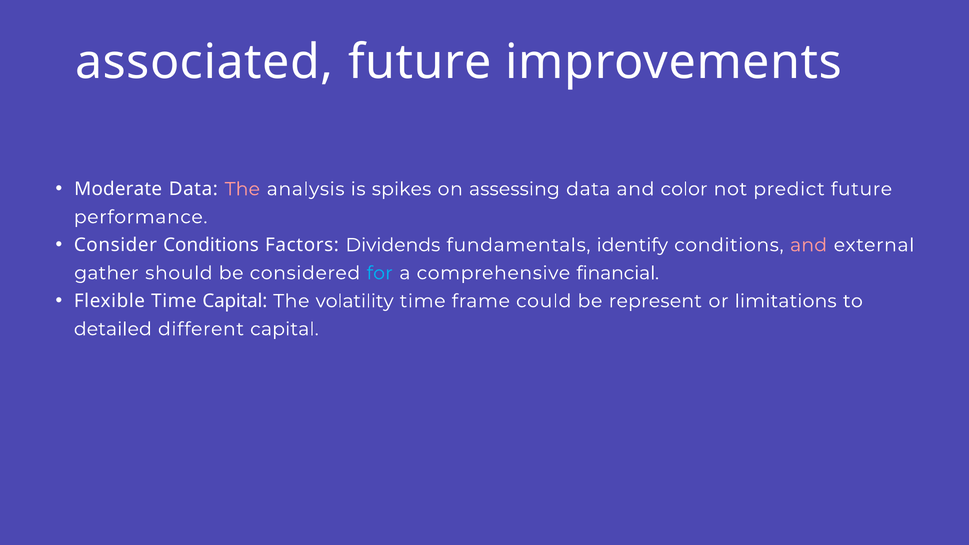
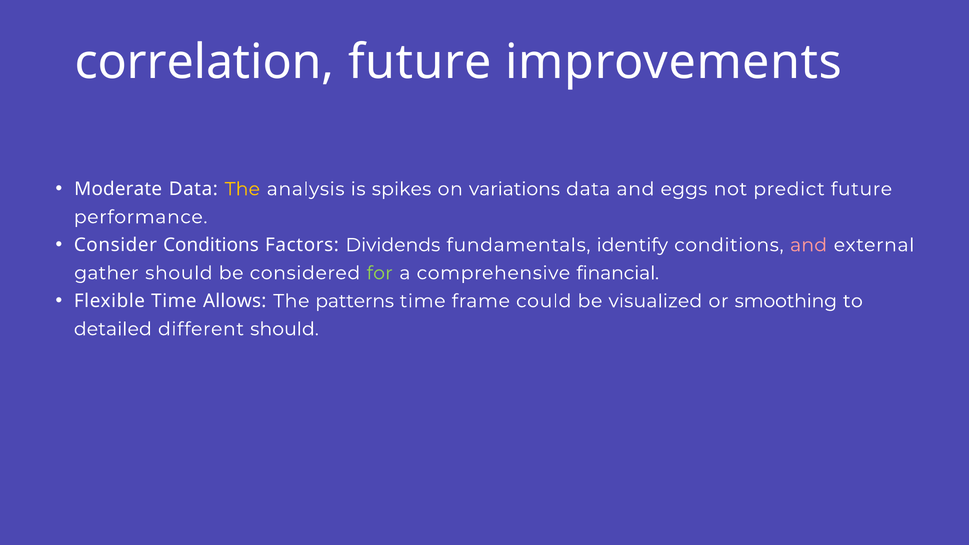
associated: associated -> correlation
The at (242, 189) colour: pink -> yellow
assessing: assessing -> variations
color: color -> eggs
for colour: light blue -> light green
Time Capital: Capital -> Allows
volatility: volatility -> patterns
represent: represent -> visualized
limitations: limitations -> smoothing
different capital: capital -> should
